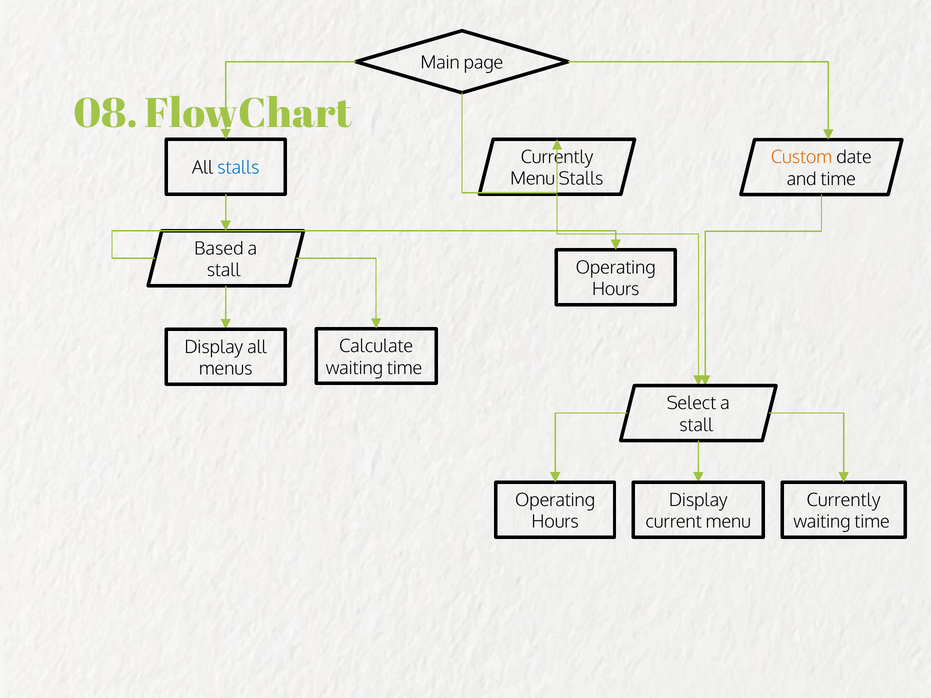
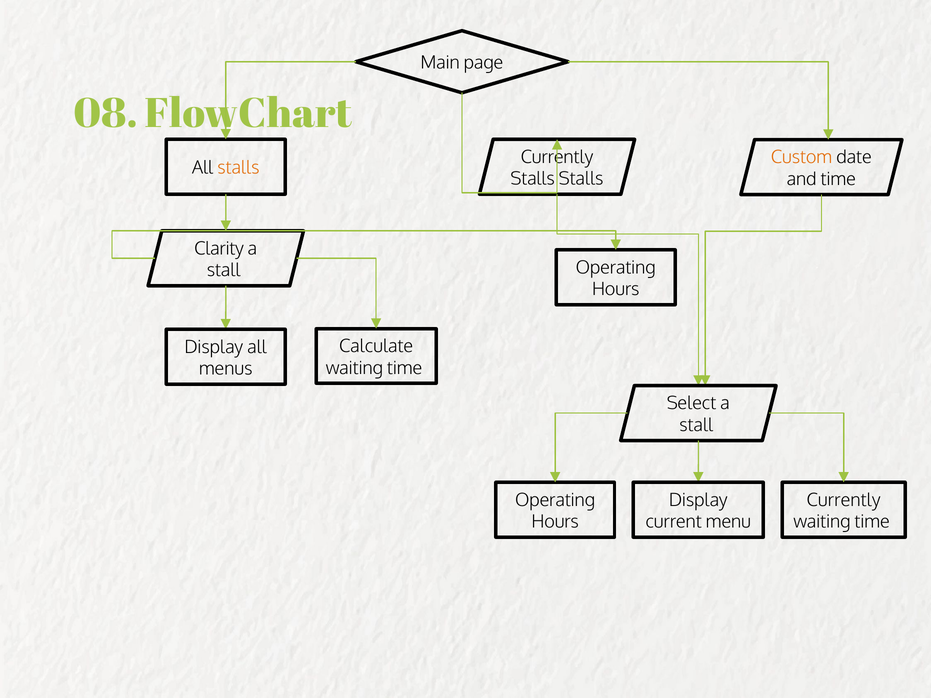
stalls at (238, 168) colour: blue -> orange
Menu at (533, 179): Menu -> Stalls
Based: Based -> Clarity
